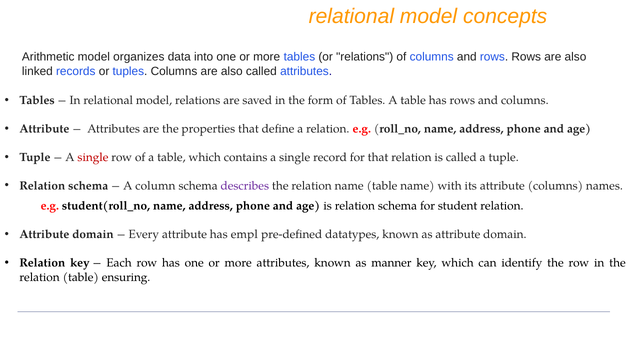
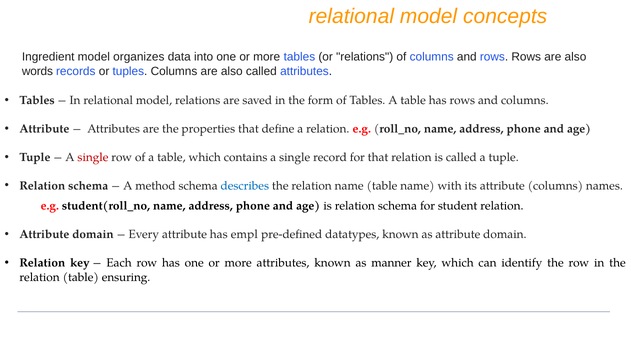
Arithmetic: Arithmetic -> Ingredient
linked: linked -> words
column: column -> method
describes colour: purple -> blue
